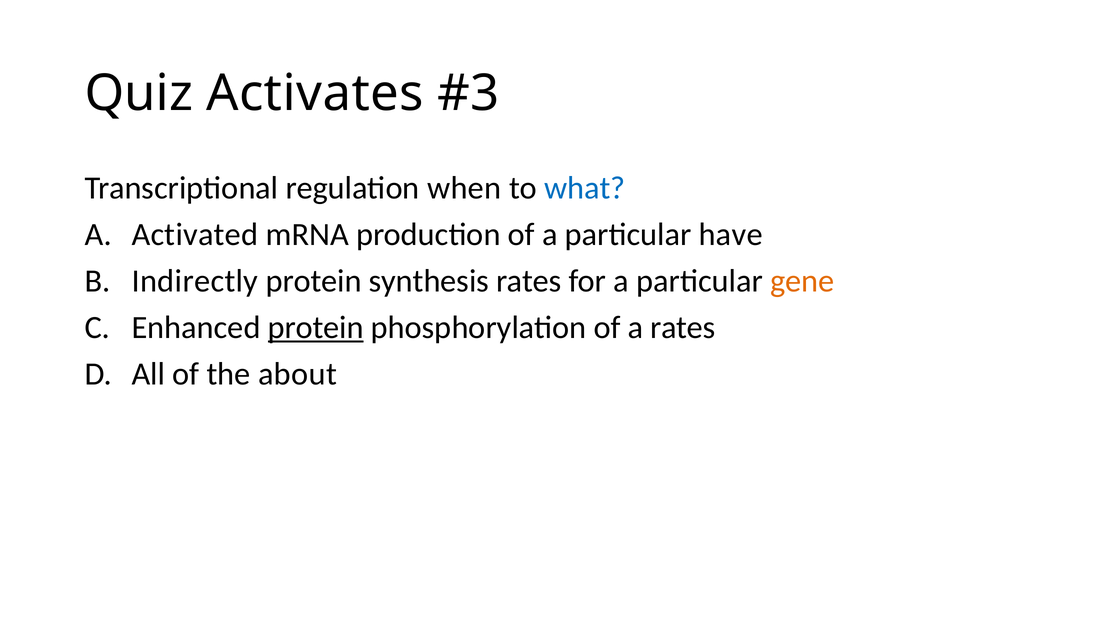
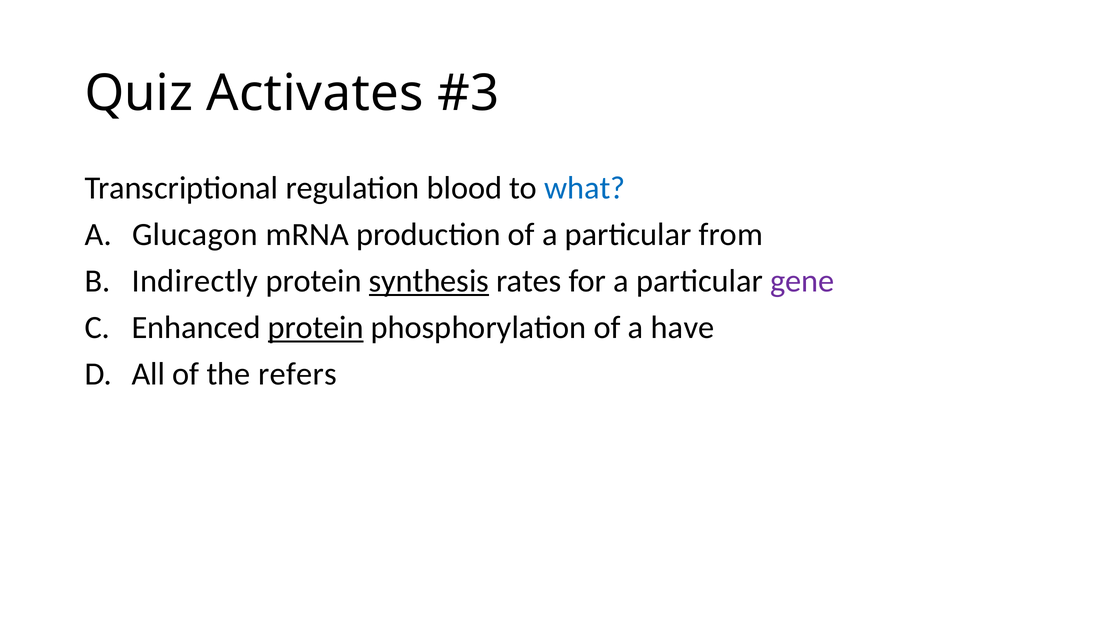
when: when -> blood
Activated: Activated -> Glucagon
have: have -> from
synthesis underline: none -> present
gene colour: orange -> purple
a rates: rates -> have
about: about -> refers
